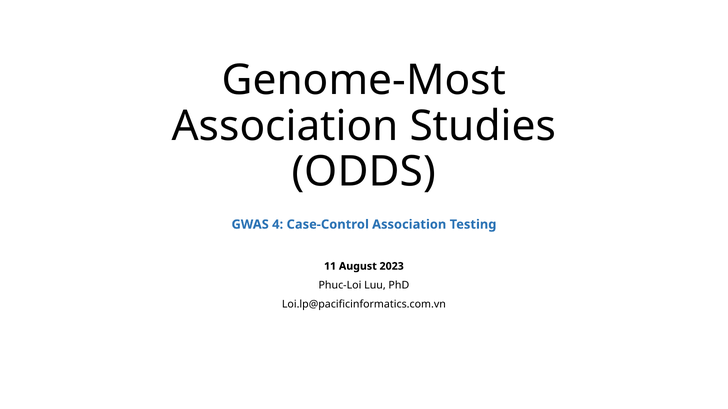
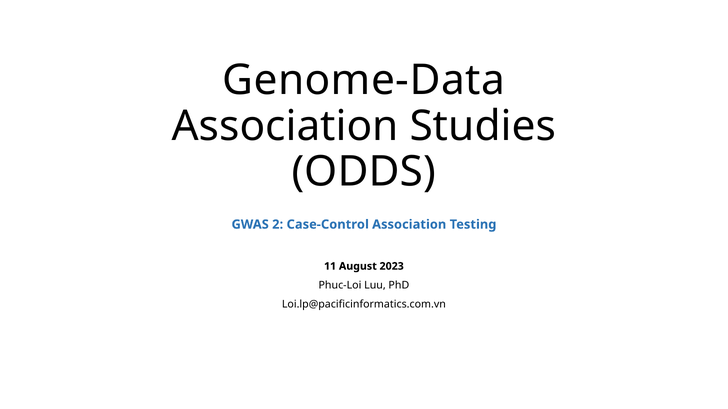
Genome-Most: Genome-Most -> Genome-Data
4: 4 -> 2
